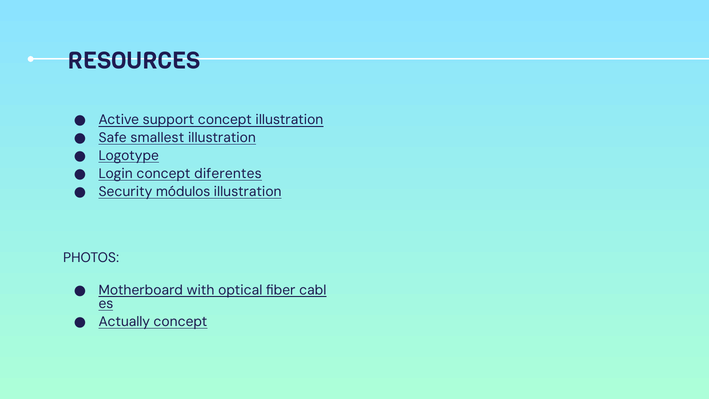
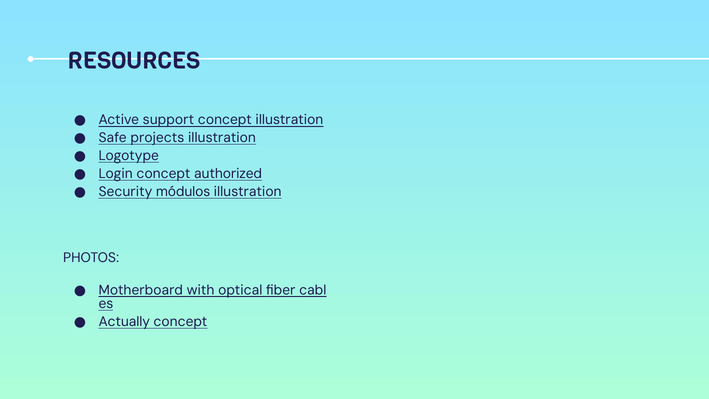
smallest: smallest -> projects
diferentes: diferentes -> authorized
